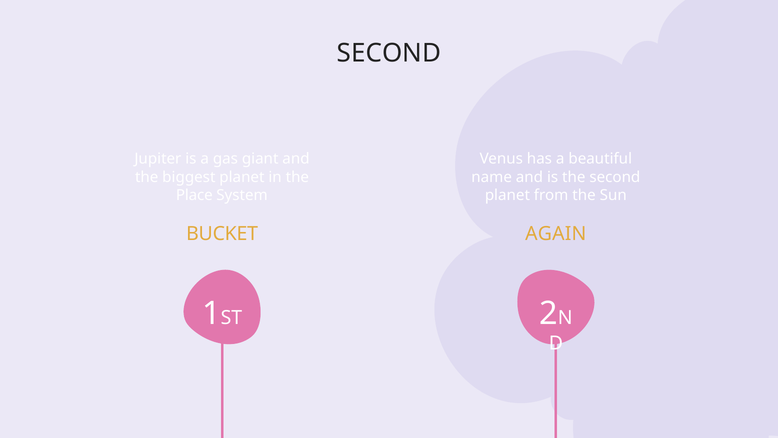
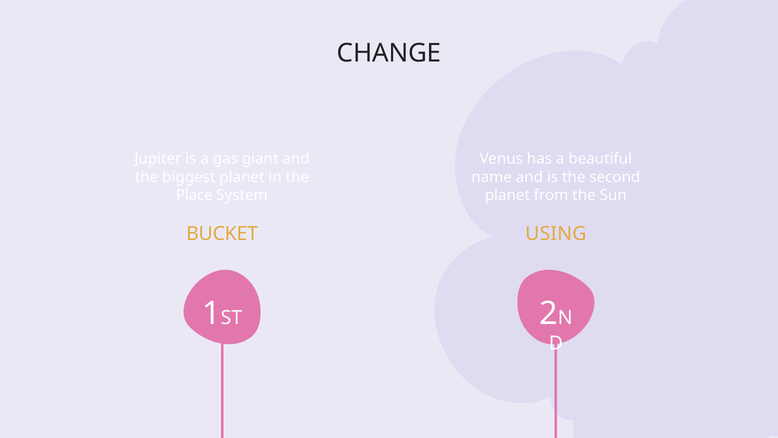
SECOND at (389, 53): SECOND -> CHANGE
AGAIN: AGAIN -> USING
